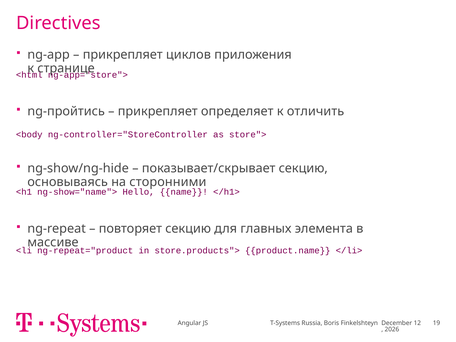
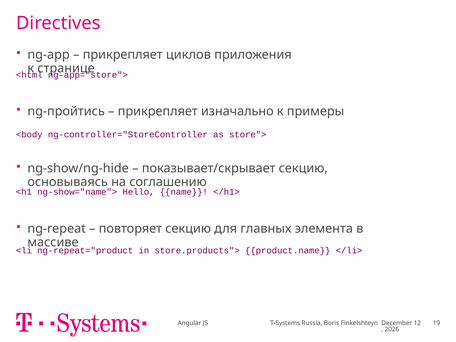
определяет: определяет -> изначально
отличить: отличить -> примеры
сторонними: сторонними -> соглашению
